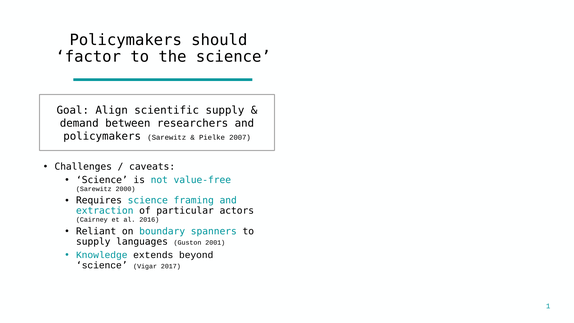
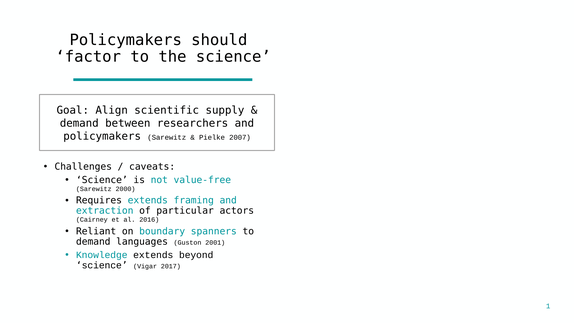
Requires science: science -> extends
supply at (93, 241): supply -> demand
